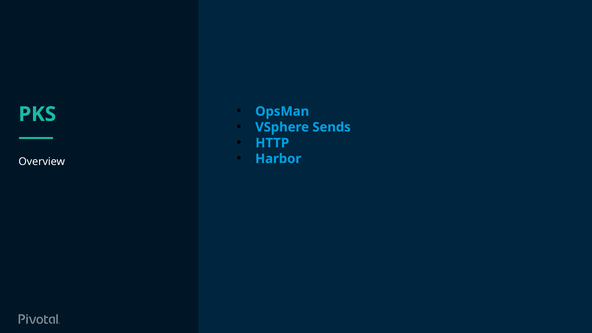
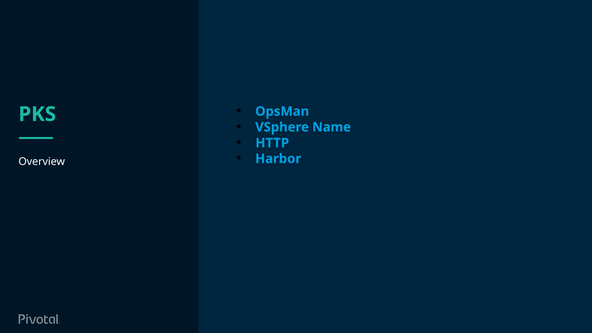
Sends: Sends -> Name
